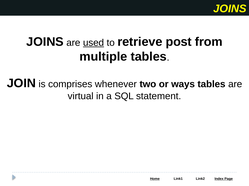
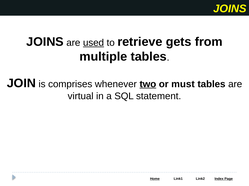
post: post -> gets
two underline: none -> present
ways: ways -> must
